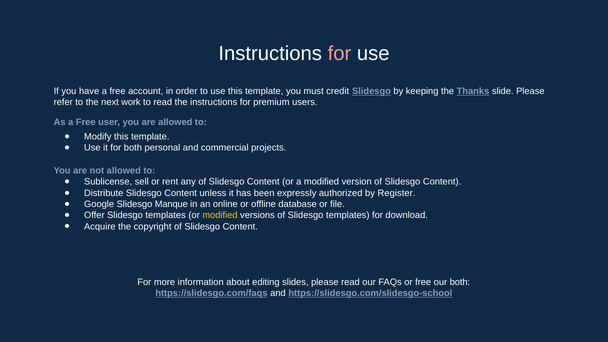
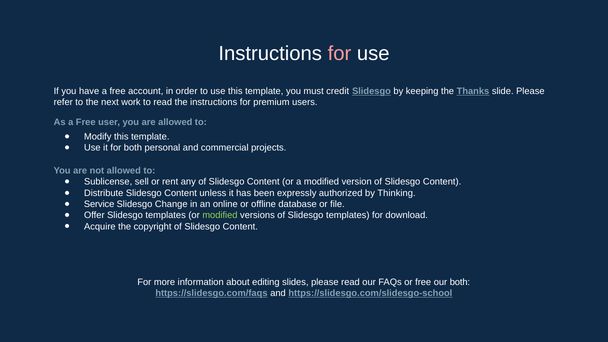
Register: Register -> Thinking
Google: Google -> Service
Manque: Manque -> Change
modified at (220, 215) colour: yellow -> light green
